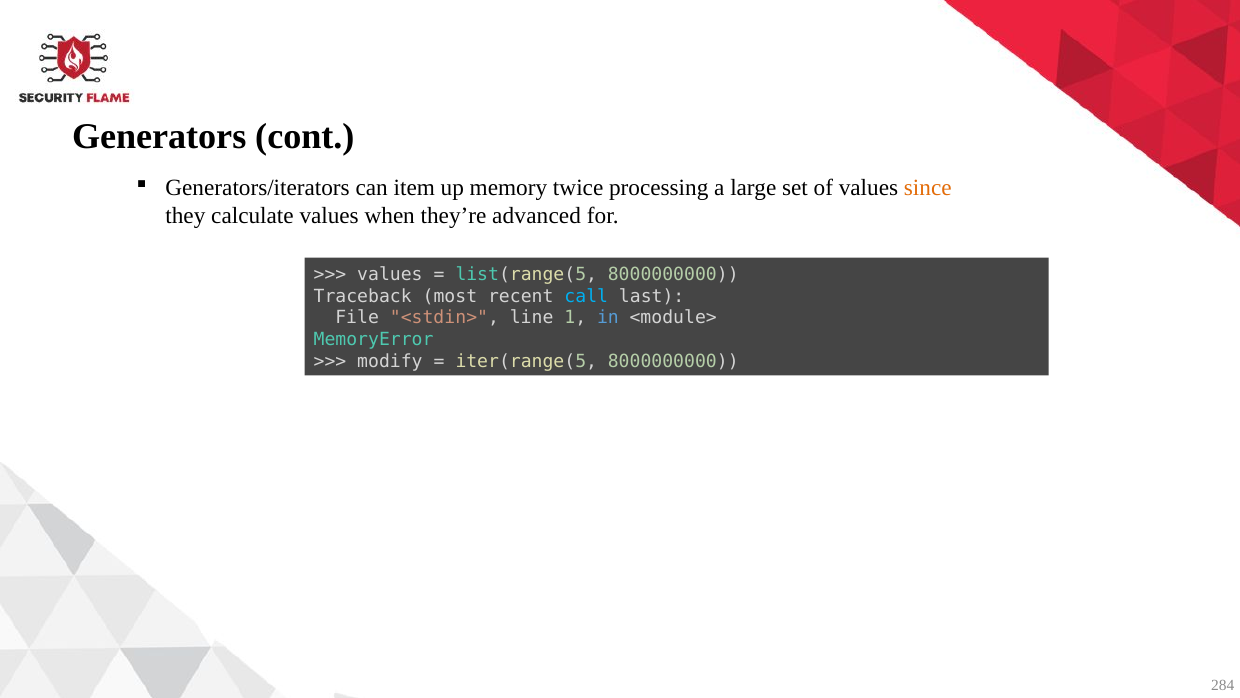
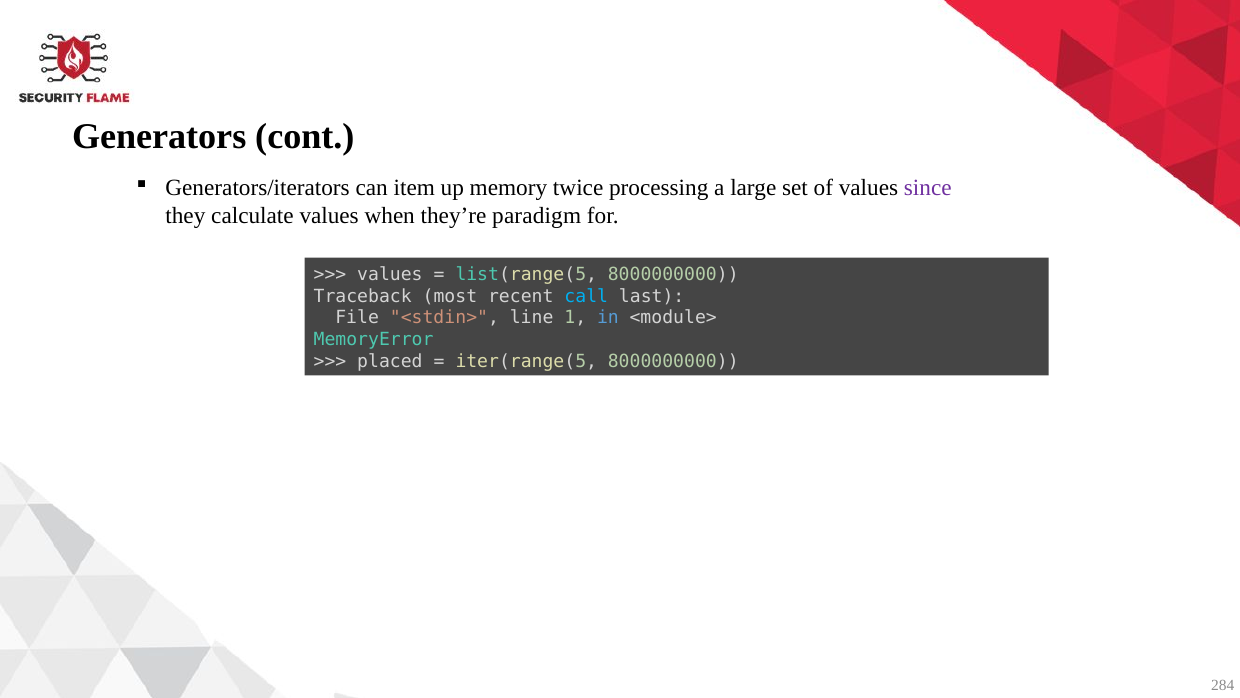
since colour: orange -> purple
advanced: advanced -> paradigm
modify: modify -> placed
